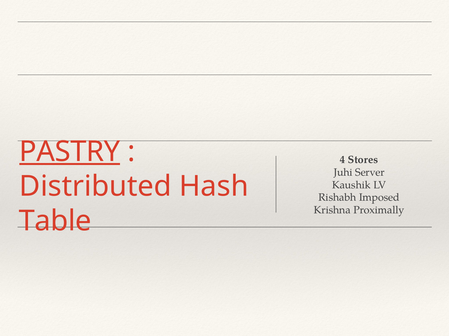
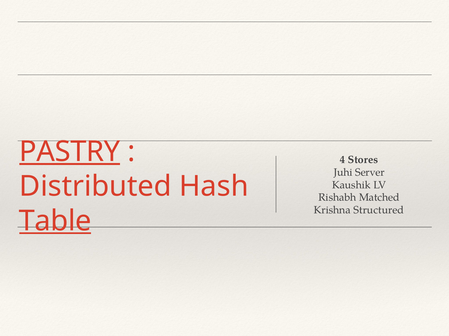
Imposed: Imposed -> Matched
Proximally: Proximally -> Structured
Table underline: none -> present
